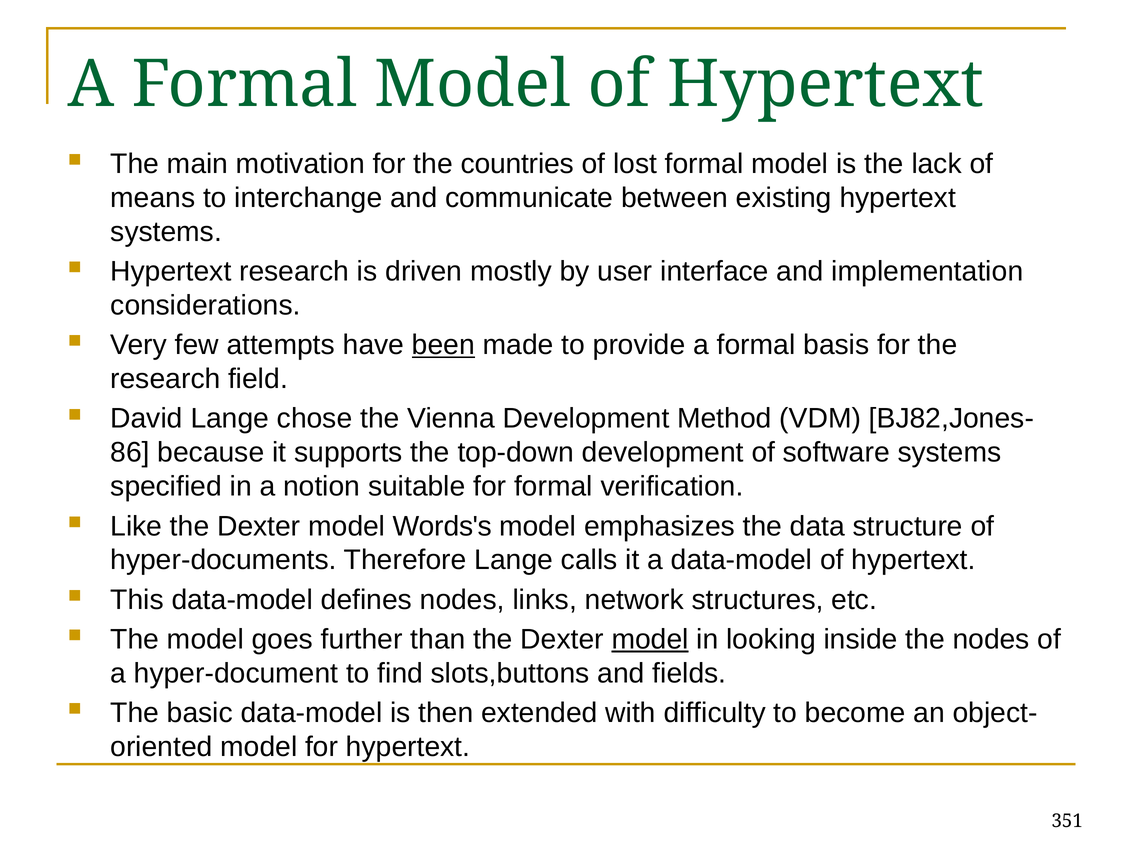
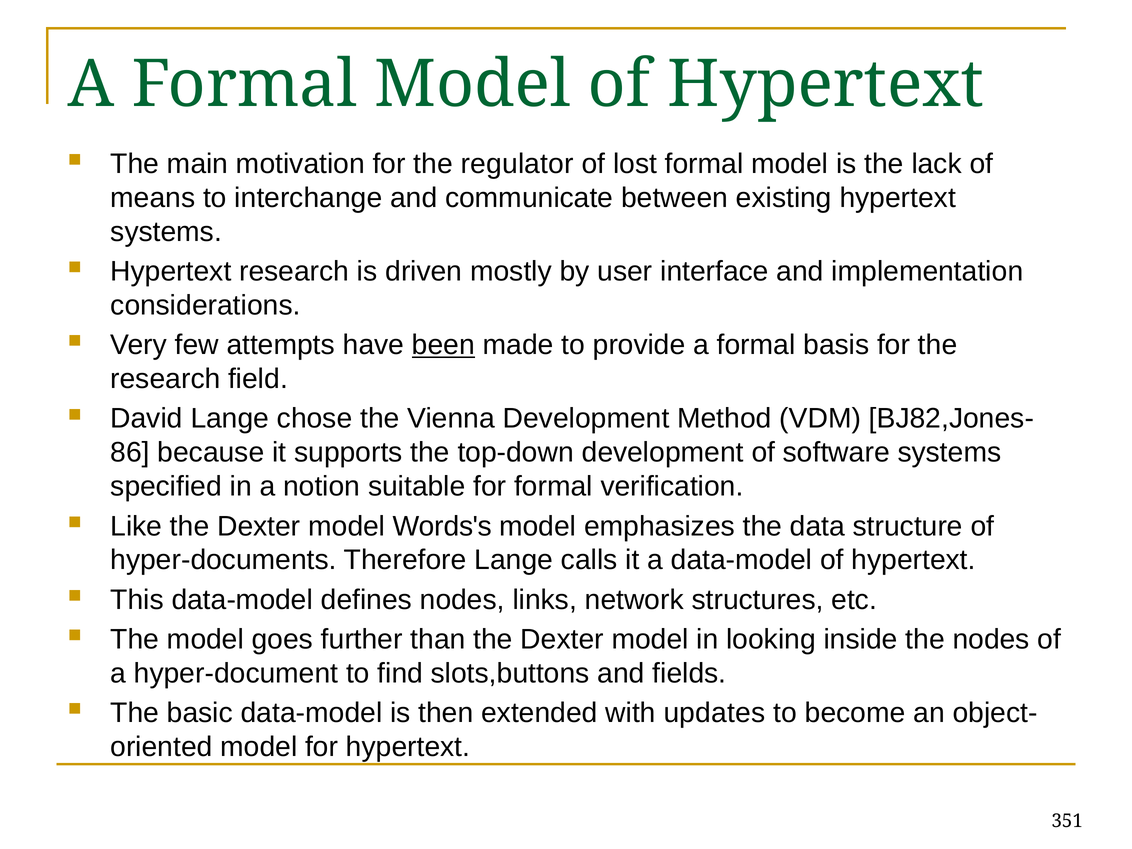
countries: countries -> regulator
model at (650, 639) underline: present -> none
difficulty: difficulty -> updates
